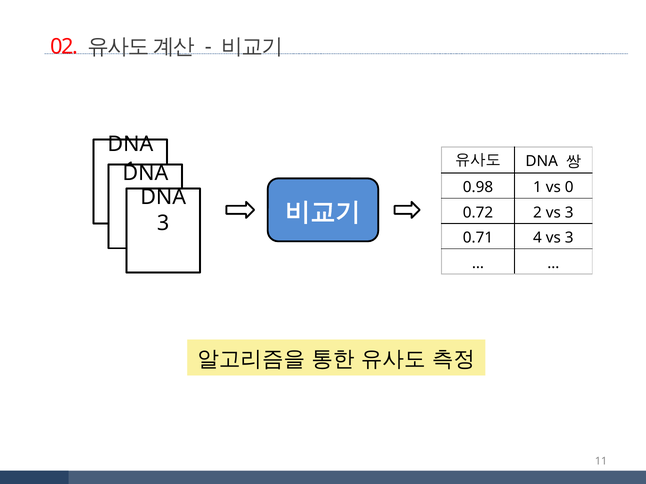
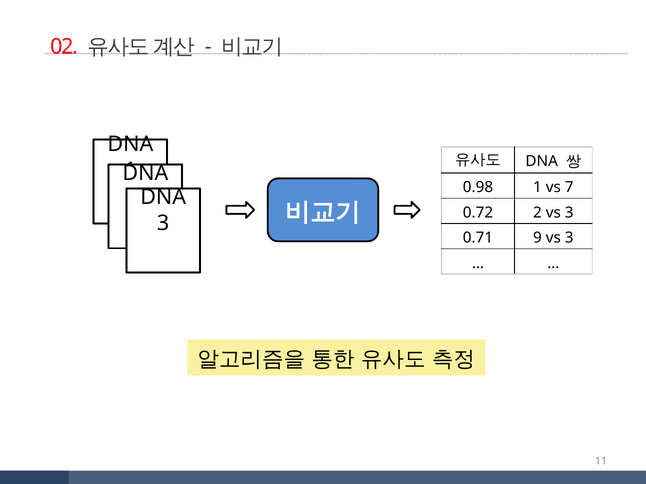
0: 0 -> 7
4: 4 -> 9
